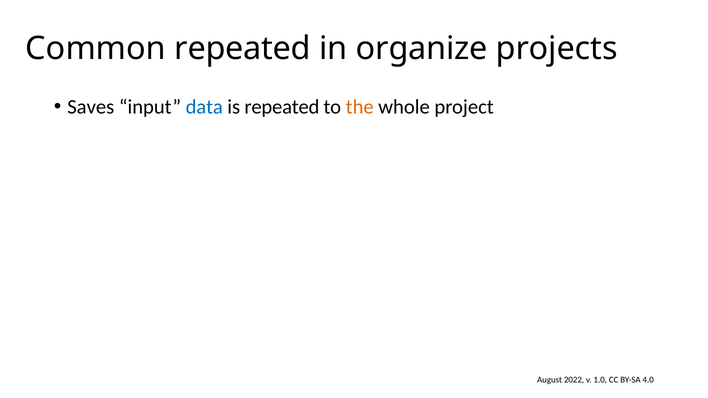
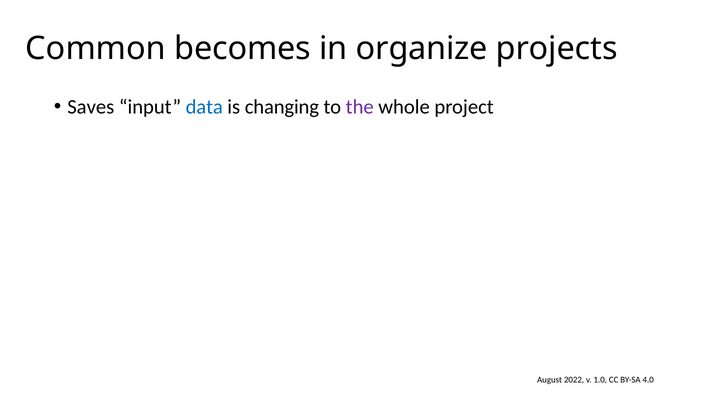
Common repeated: repeated -> becomes
is repeated: repeated -> changing
the colour: orange -> purple
